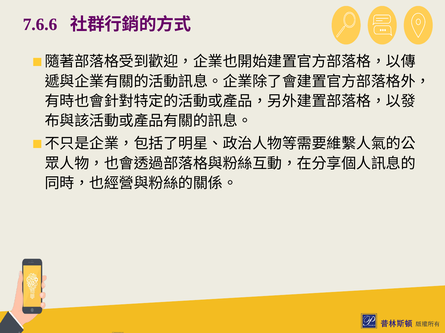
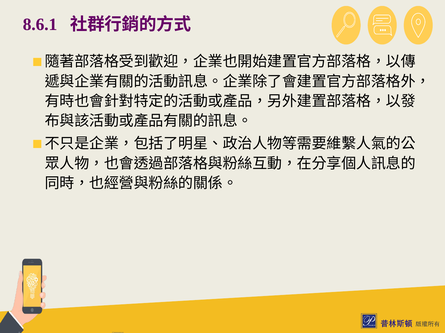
7.6.6: 7.6.6 -> 8.6.1
